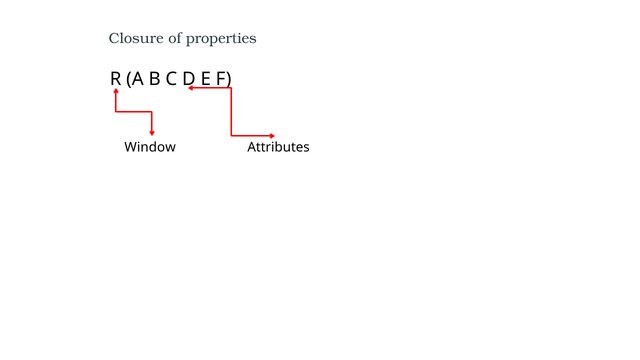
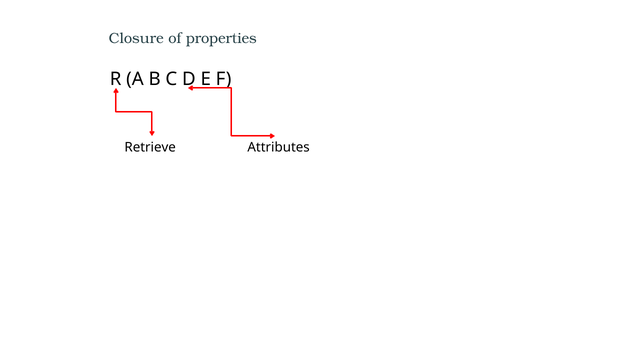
Window: Window -> Retrieve
